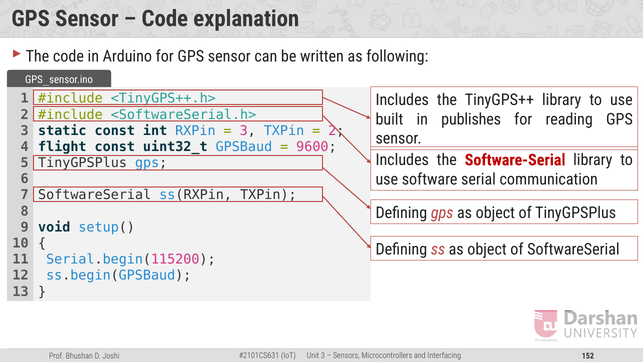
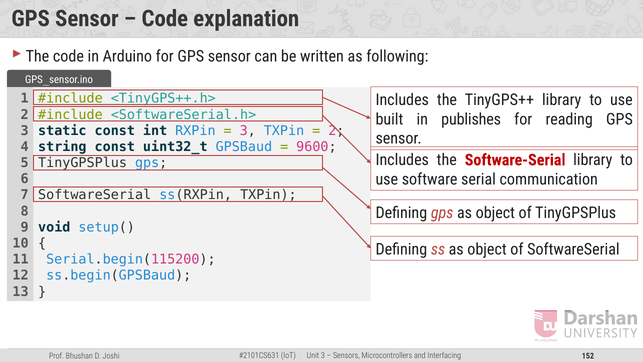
flight: flight -> string
